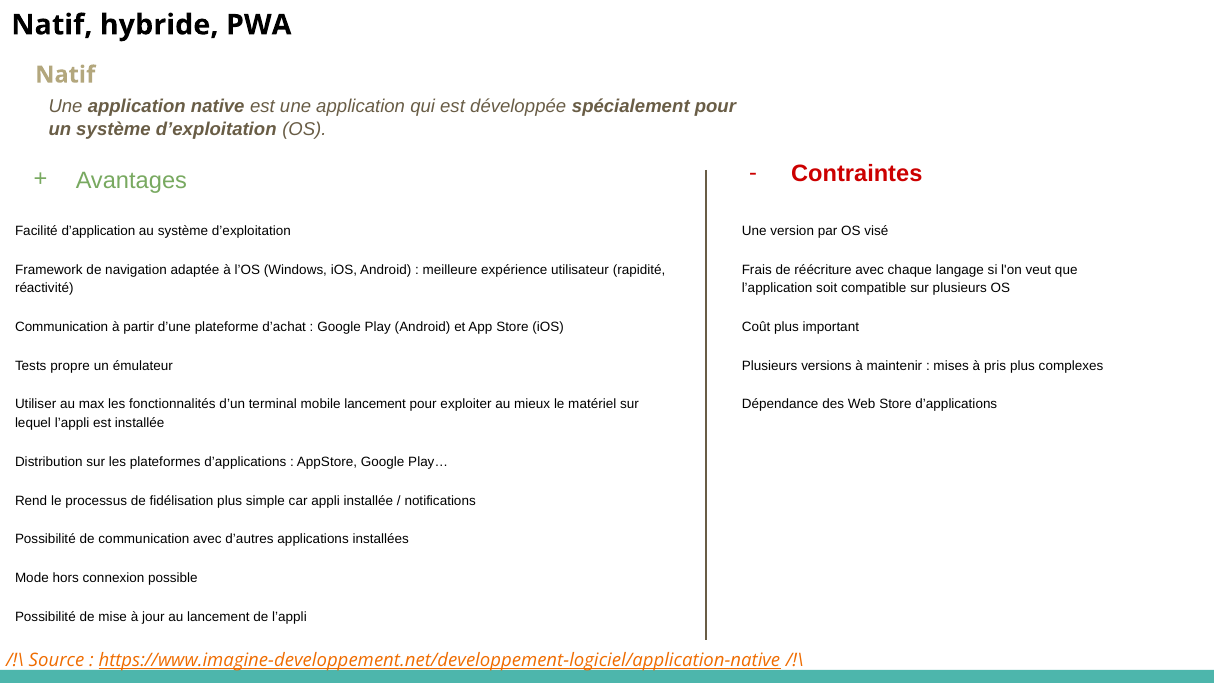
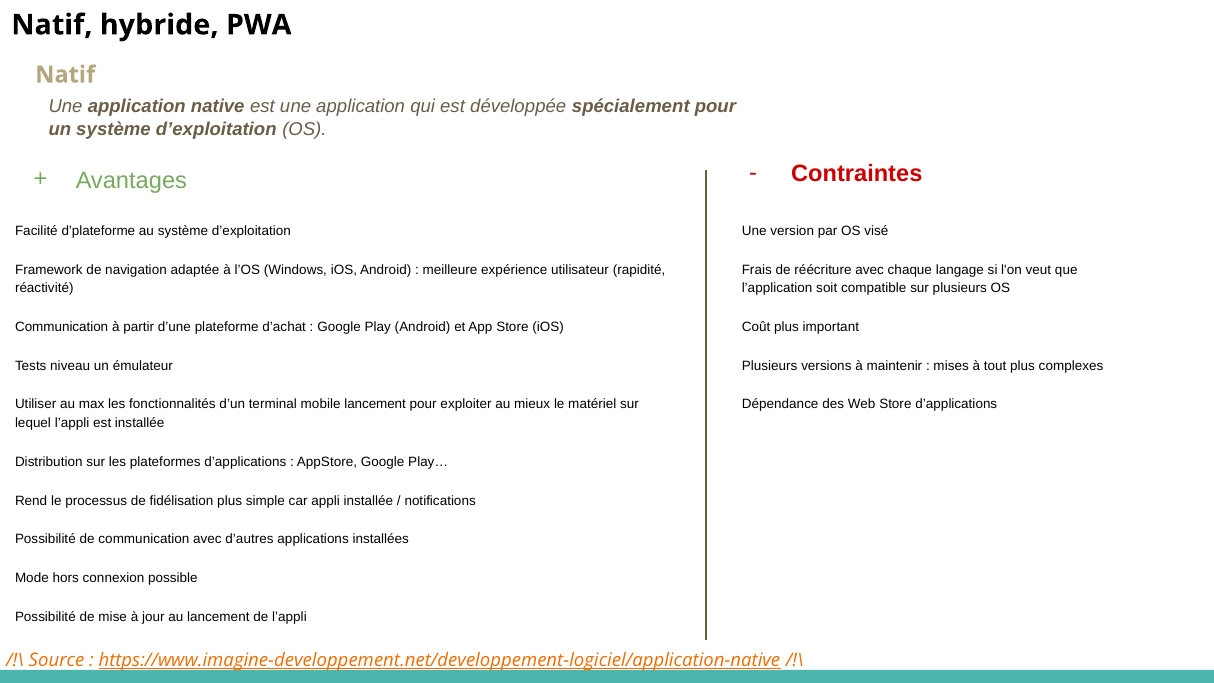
d’application: d’application -> d’plateforme
propre: propre -> niveau
pris: pris -> tout
